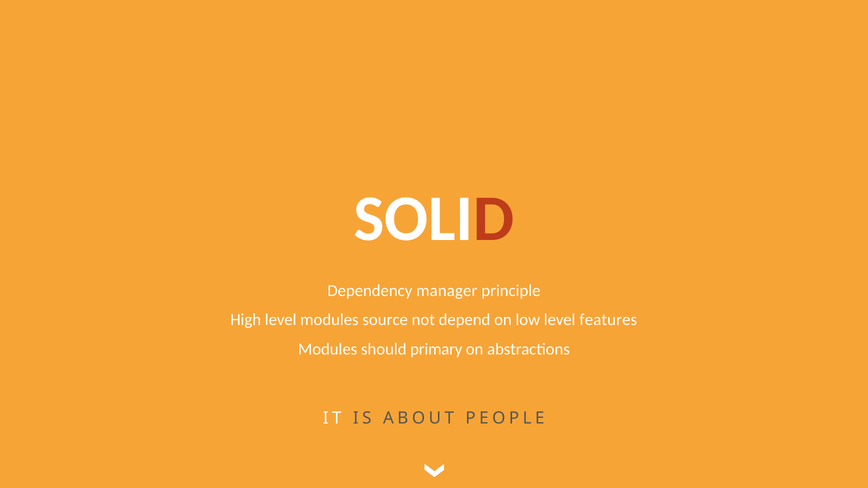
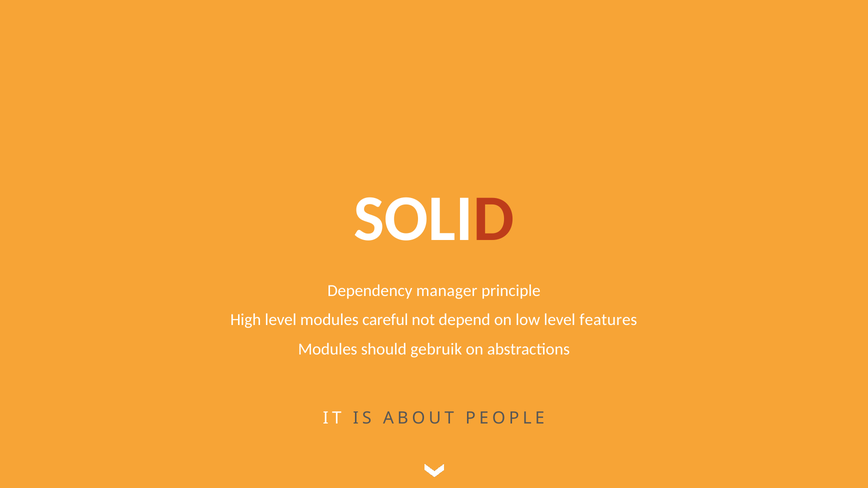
source: source -> careful
primary: primary -> gebruik
